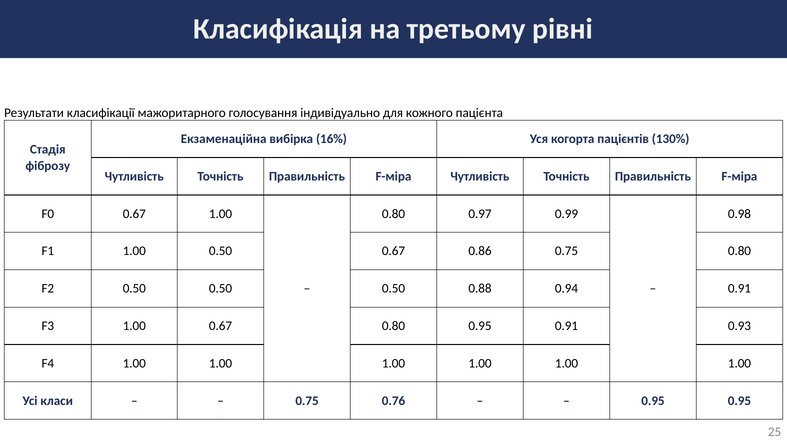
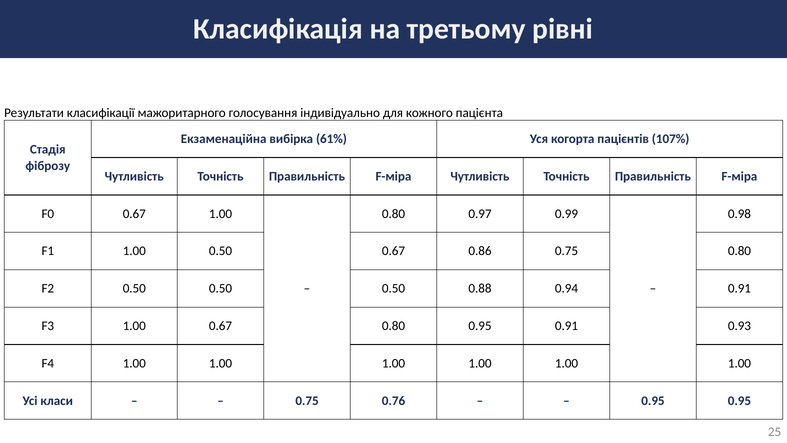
16%: 16% -> 61%
130%: 130% -> 107%
